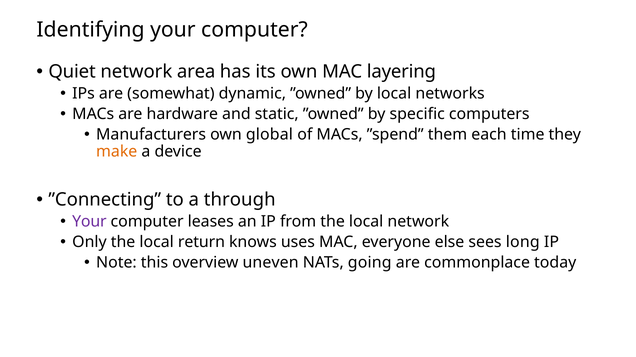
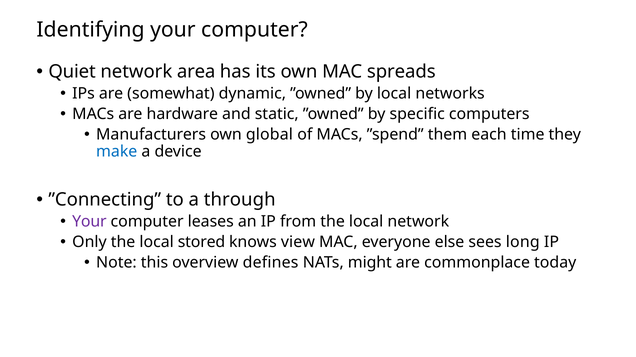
layering: layering -> spreads
make colour: orange -> blue
return: return -> stored
uses: uses -> view
uneven: uneven -> defines
going: going -> might
